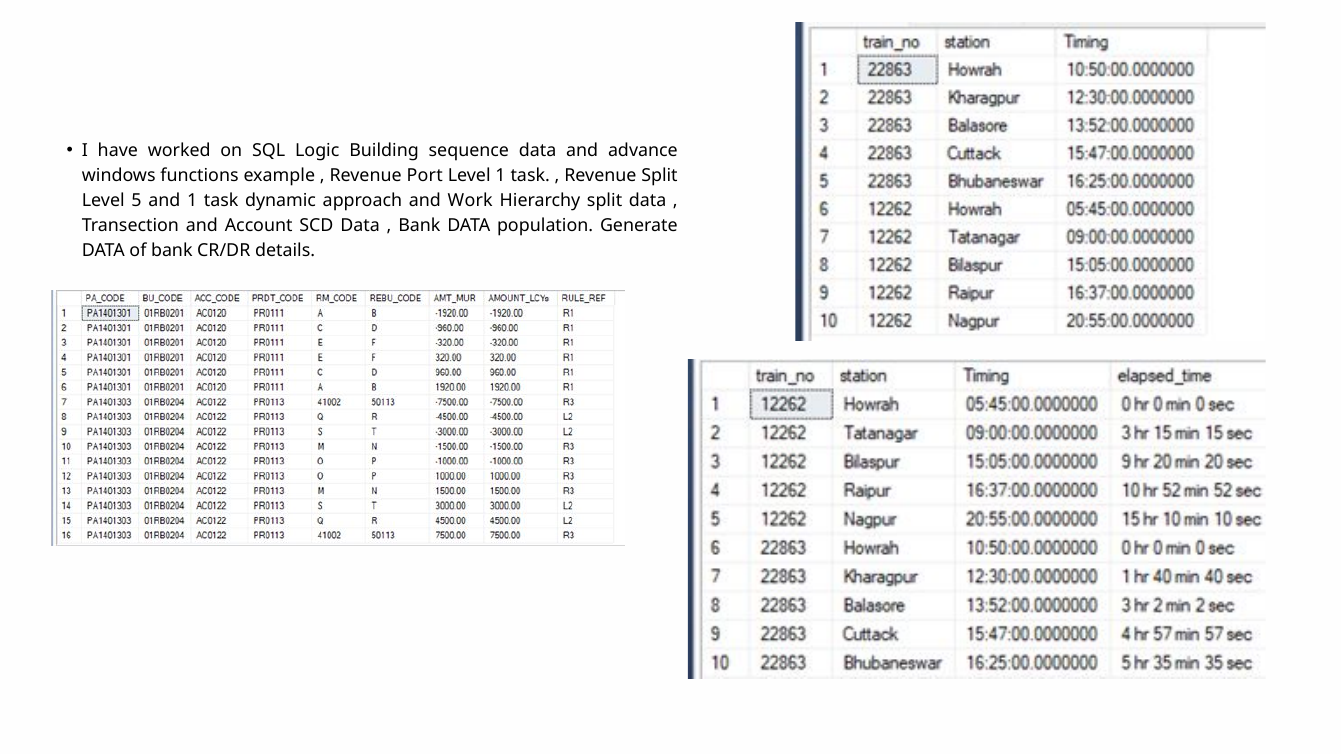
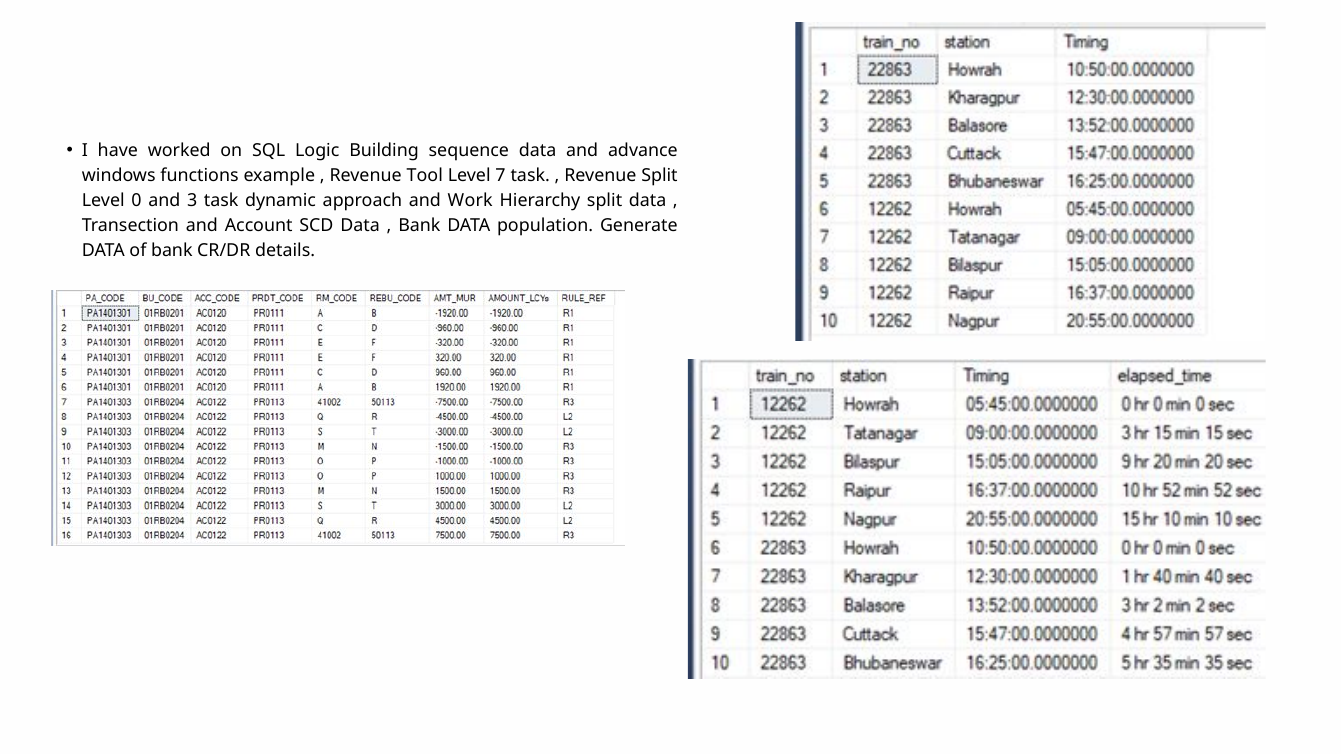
Port: Port -> Tool
Level 1: 1 -> 7
5: 5 -> 0
and 1: 1 -> 3
